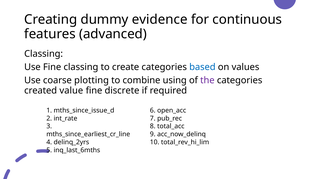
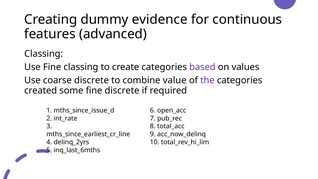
based colour: blue -> purple
coarse plotting: plotting -> discrete
using: using -> value
value: value -> some
